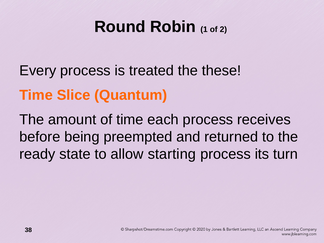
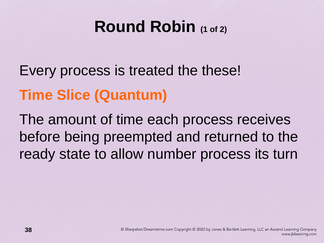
starting: starting -> number
